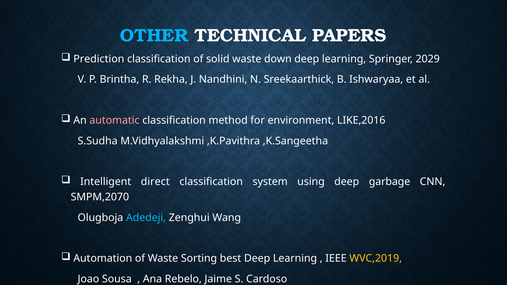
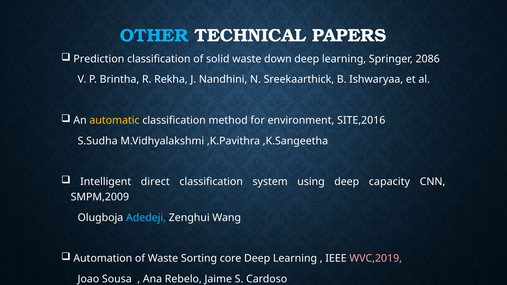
2029: 2029 -> 2086
automatic colour: pink -> yellow
LIKE,2016: LIKE,2016 -> SITE,2016
garbage: garbage -> capacity
SMPM,2070: SMPM,2070 -> SMPM,2009
best: best -> core
WVC,2019 colour: yellow -> pink
